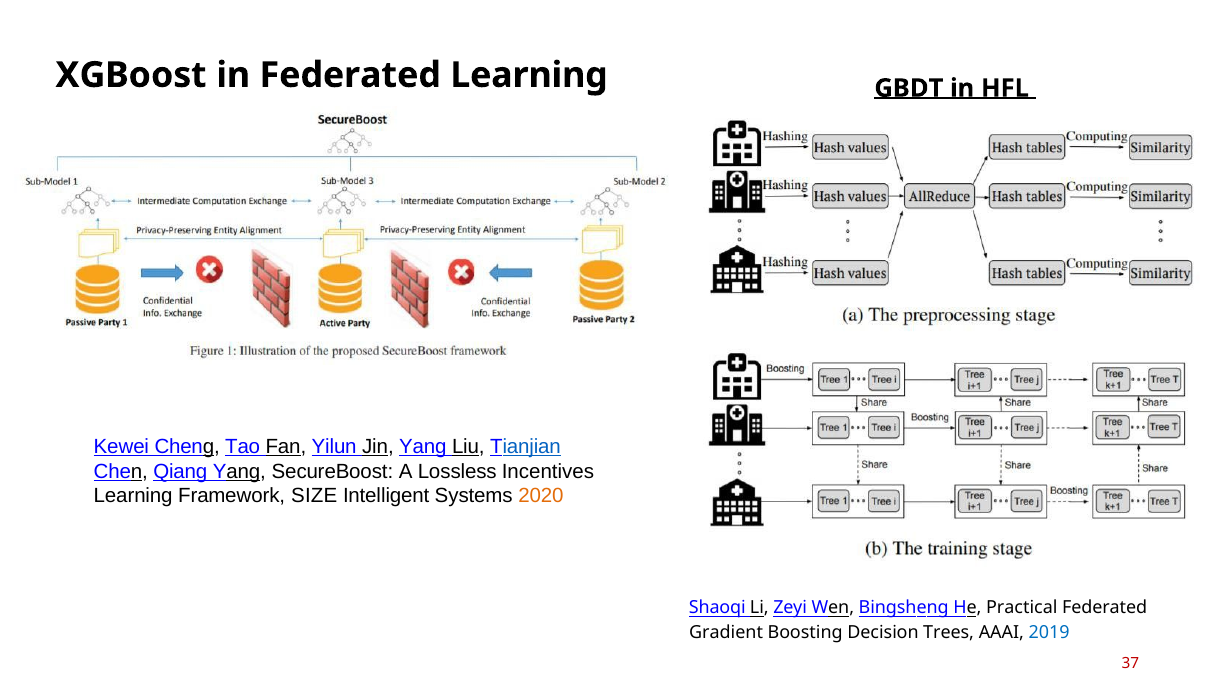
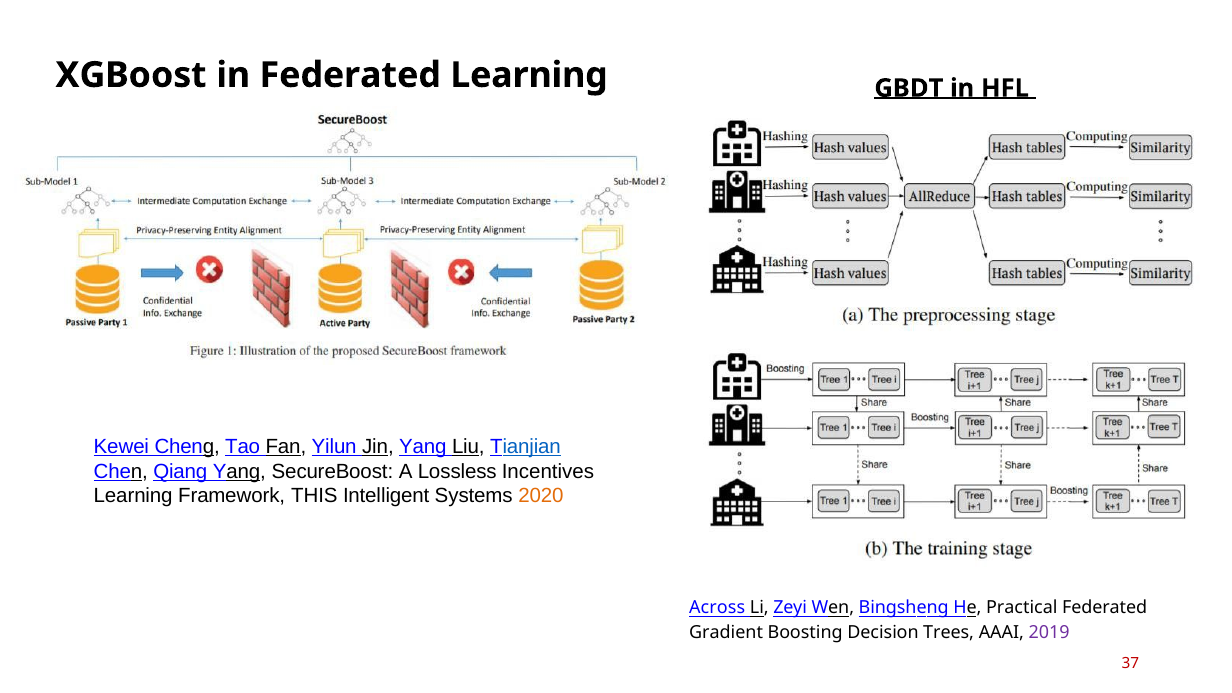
SIZE: SIZE -> THIS
Shaoqi: Shaoqi -> Across
2019 colour: blue -> purple
